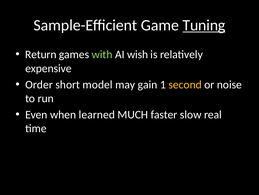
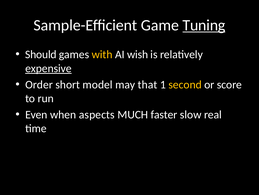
Return: Return -> Should
with colour: light green -> yellow
expensive underline: none -> present
gain: gain -> that
noise: noise -> score
learned: learned -> aspects
